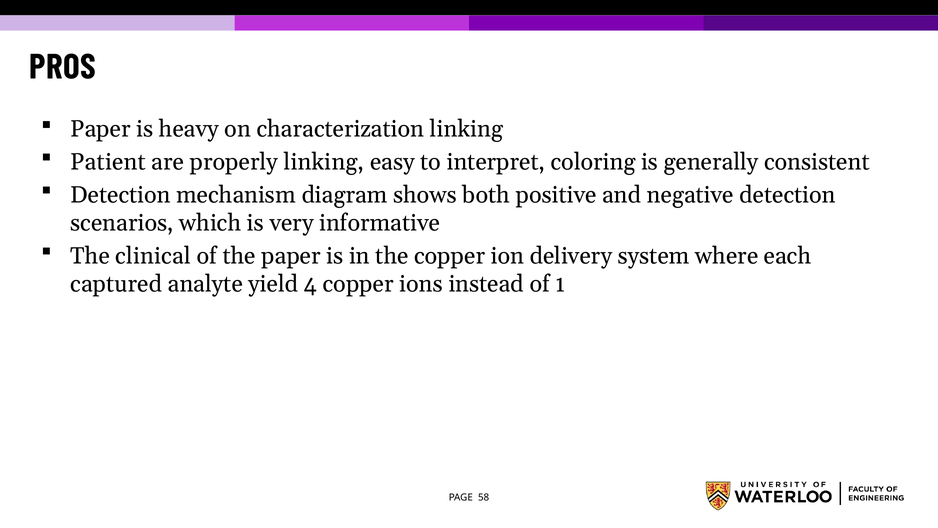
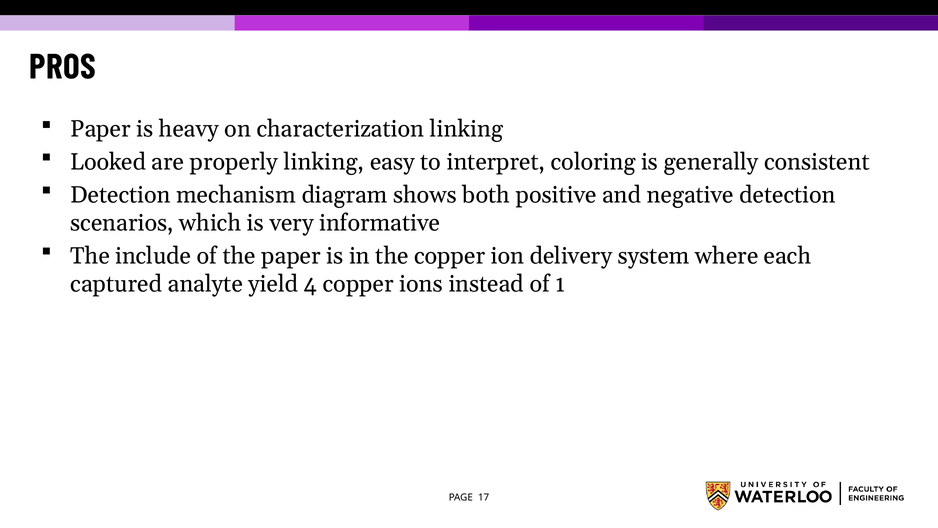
Patient: Patient -> Looked
clinical: clinical -> include
58: 58 -> 17
